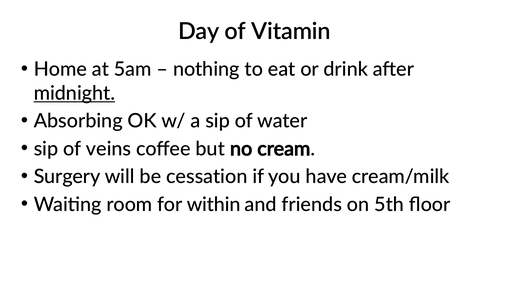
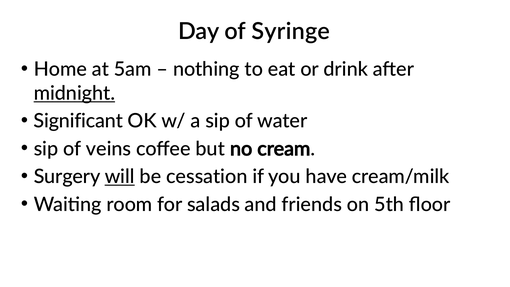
Vitamin: Vitamin -> Syringe
Absorbing: Absorbing -> Significant
will underline: none -> present
within: within -> salads
